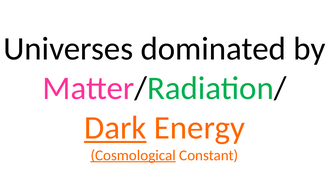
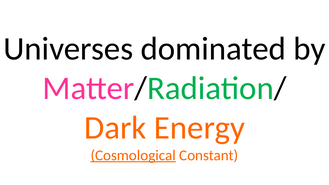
Dark underline: present -> none
